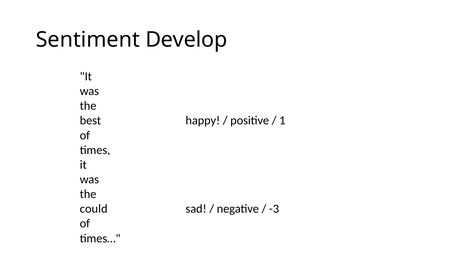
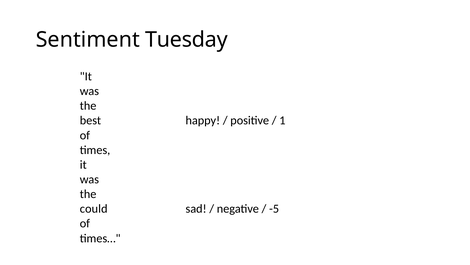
Develop: Develop -> Tuesday
-3: -3 -> -5
